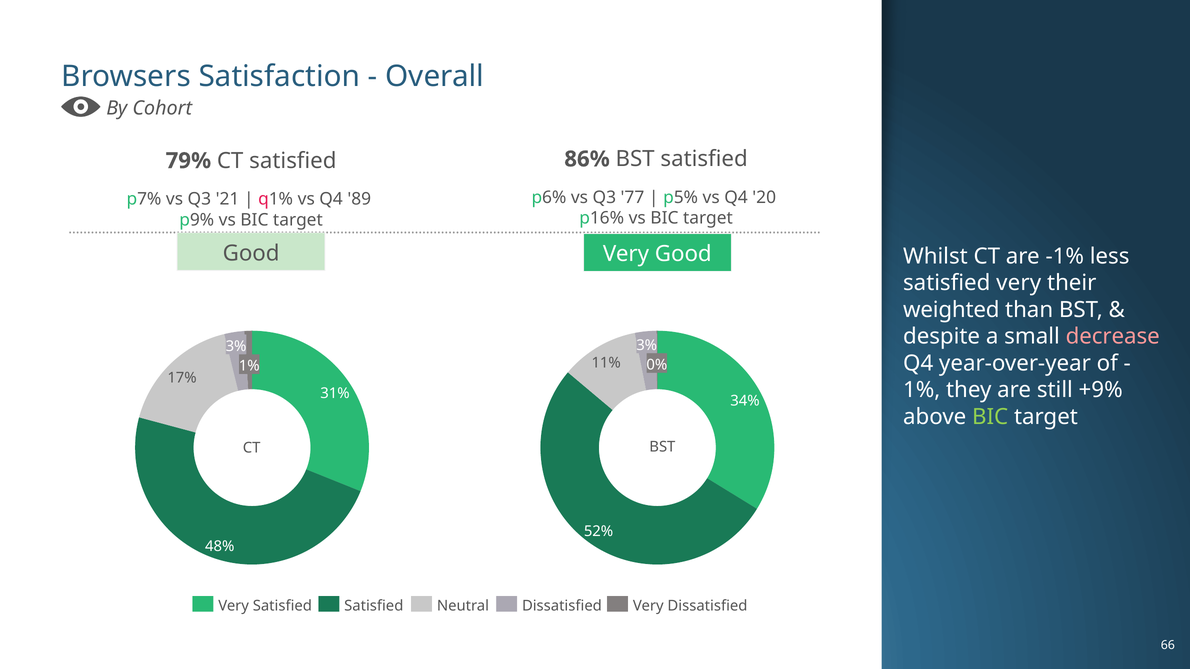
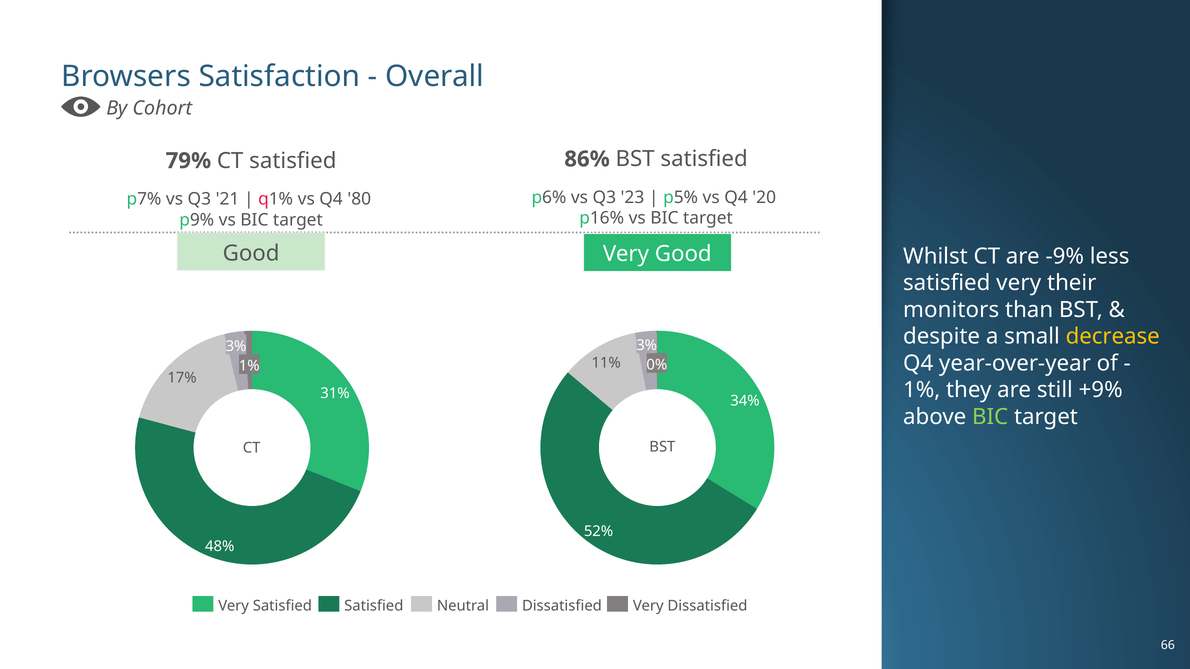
77: 77 -> 23
89: 89 -> 80
-1%: -1% -> -9%
weighted: weighted -> monitors
decrease colour: pink -> yellow
